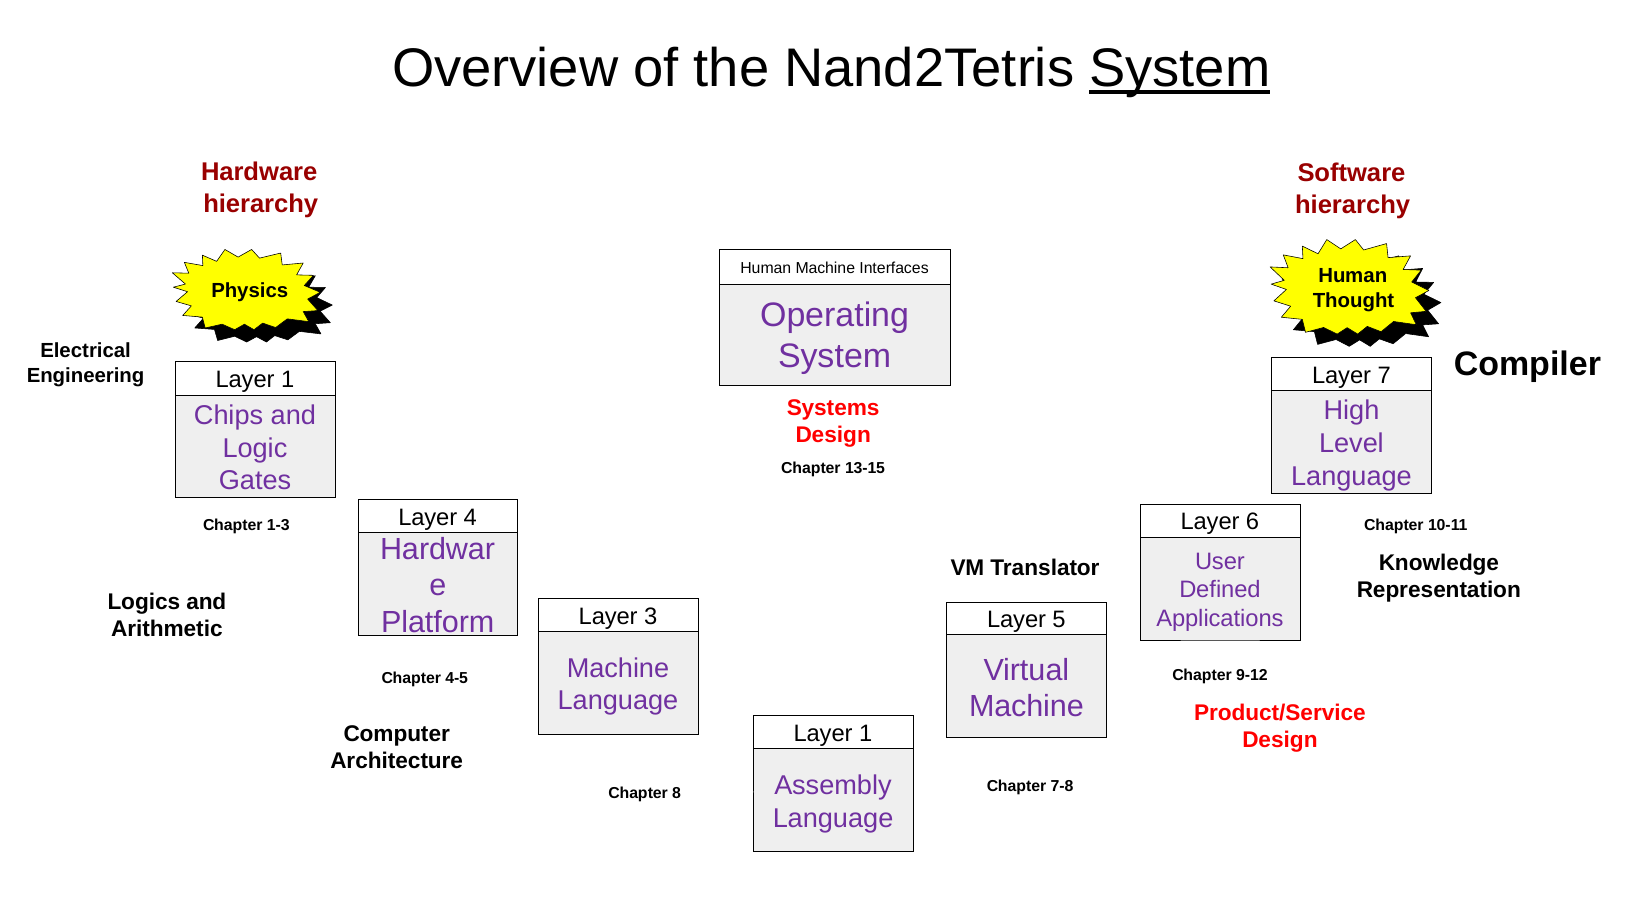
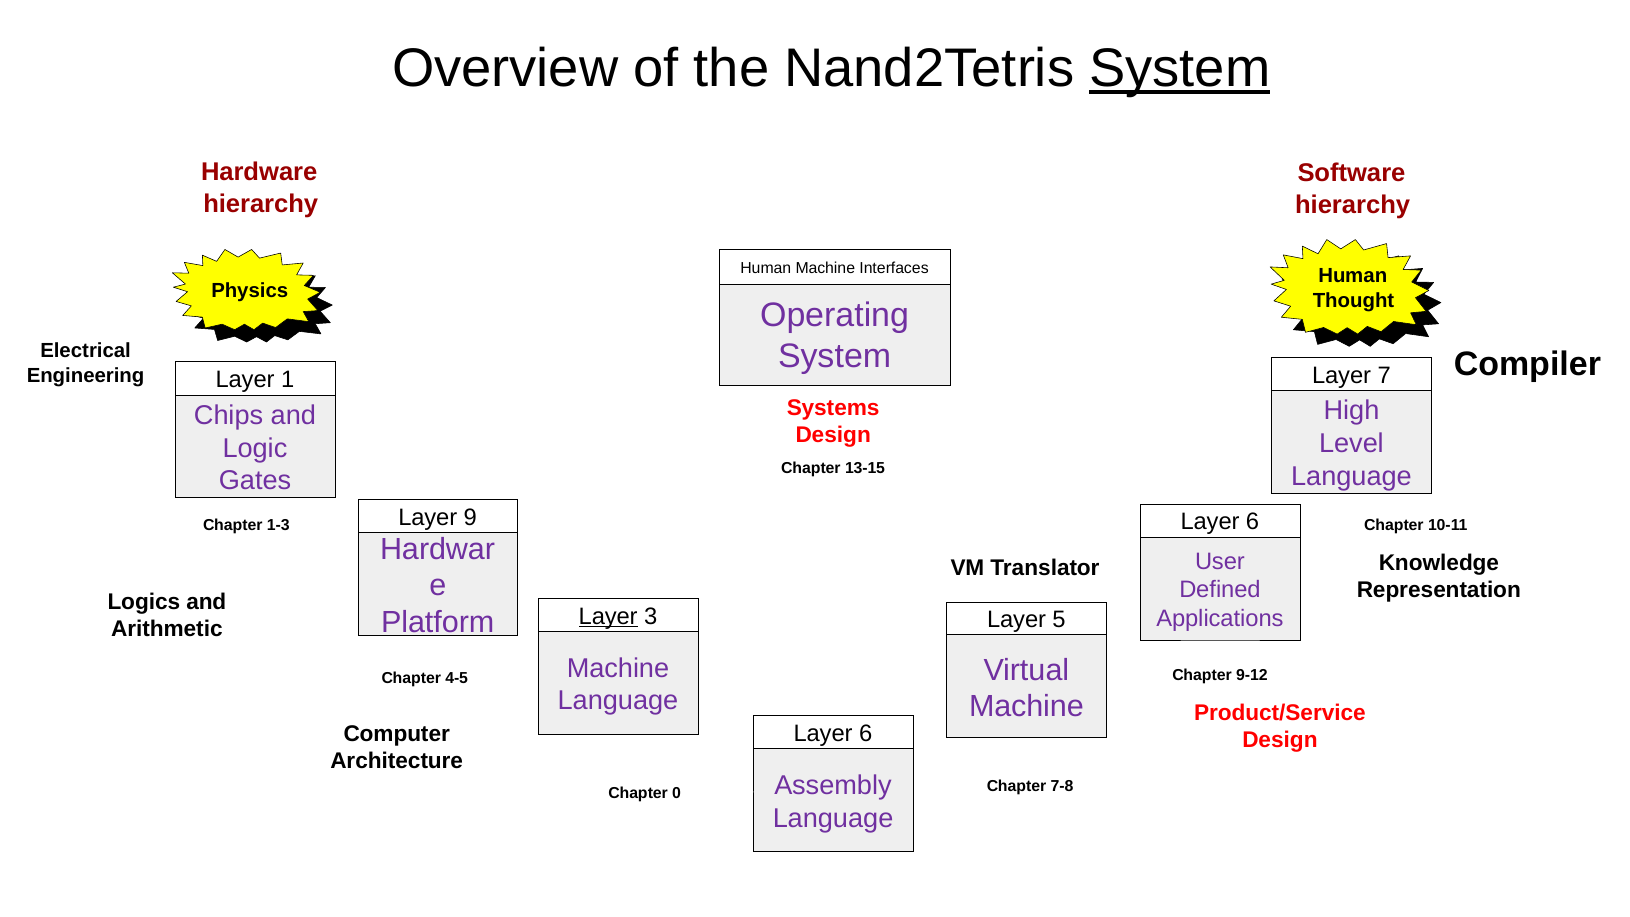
4: 4 -> 9
Layer at (608, 616) underline: none -> present
1 at (866, 734): 1 -> 6
8: 8 -> 0
